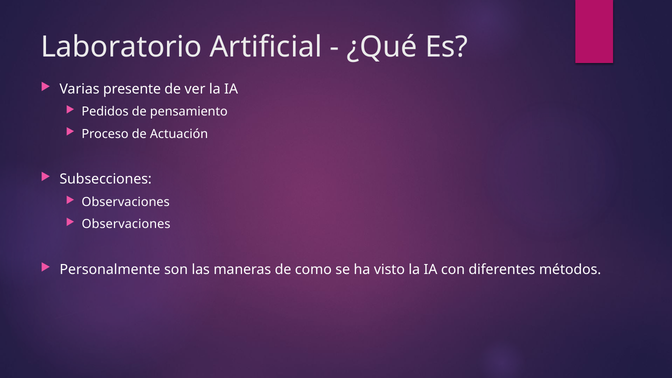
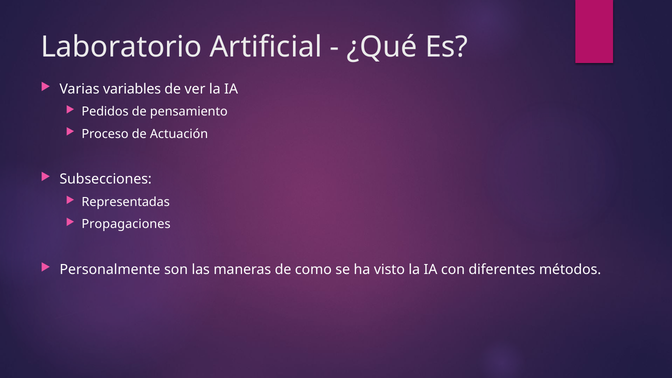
presente: presente -> variables
Observaciones at (126, 202): Observaciones -> Representadas
Observaciones at (126, 224): Observaciones -> Propagaciones
